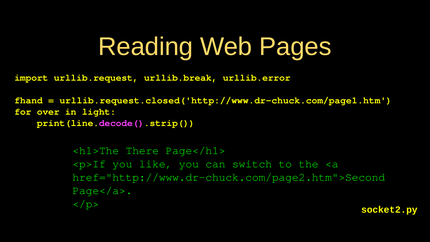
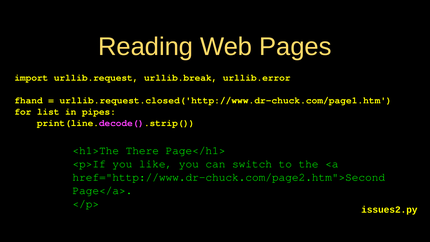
over: over -> list
light: light -> pipes
socket2.py: socket2.py -> issues2.py
